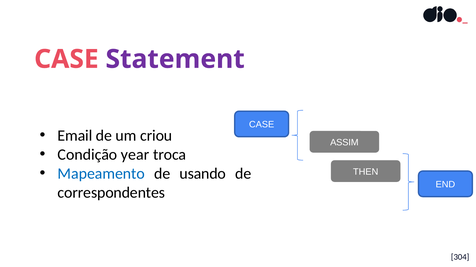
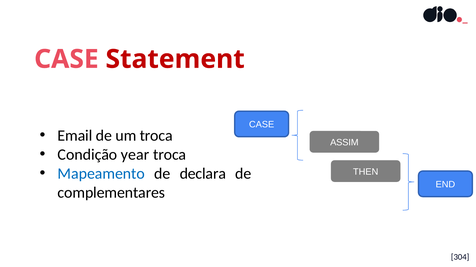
Statement colour: purple -> red
um criou: criou -> troca
usando: usando -> declara
correspondentes: correspondentes -> complementares
